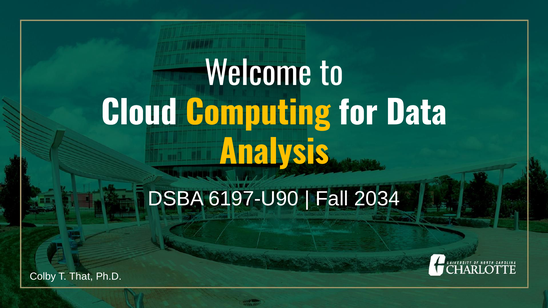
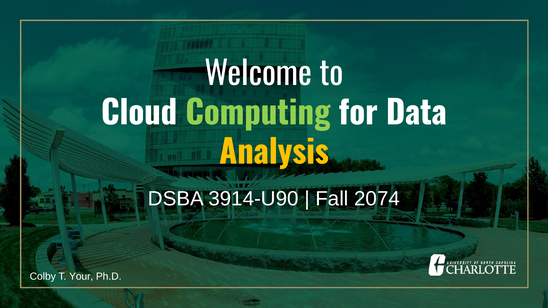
Computing colour: yellow -> light green
6197-U90: 6197-U90 -> 3914-U90
2034: 2034 -> 2074
That: That -> Your
